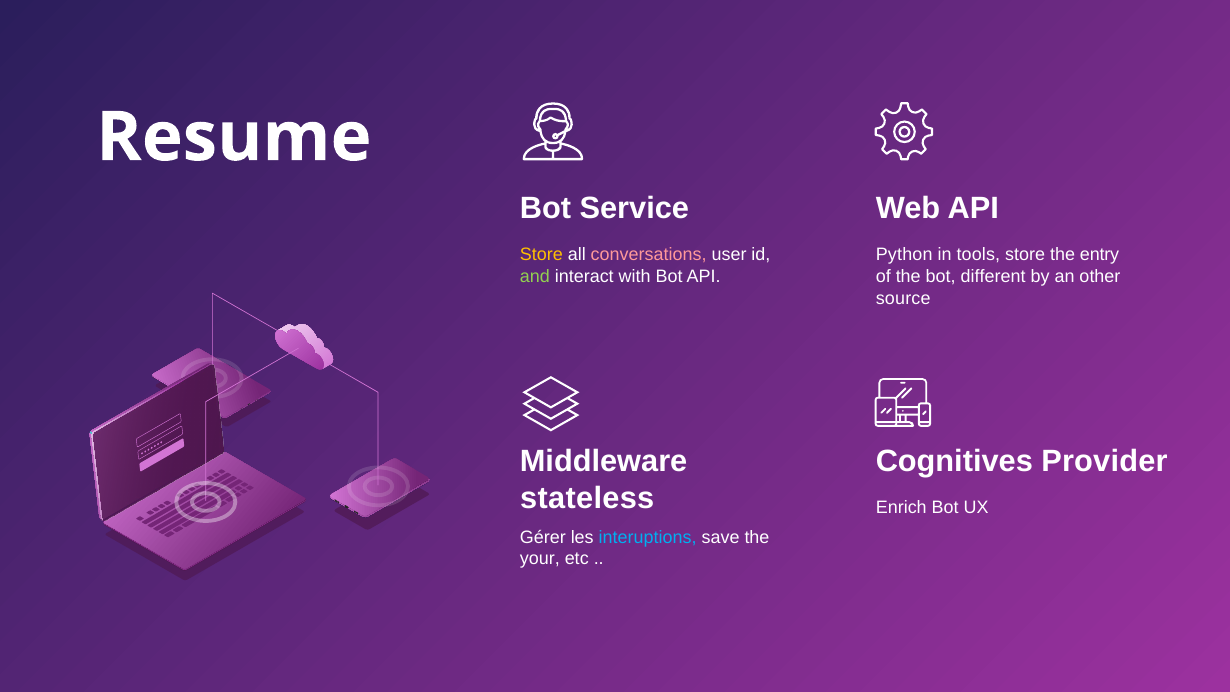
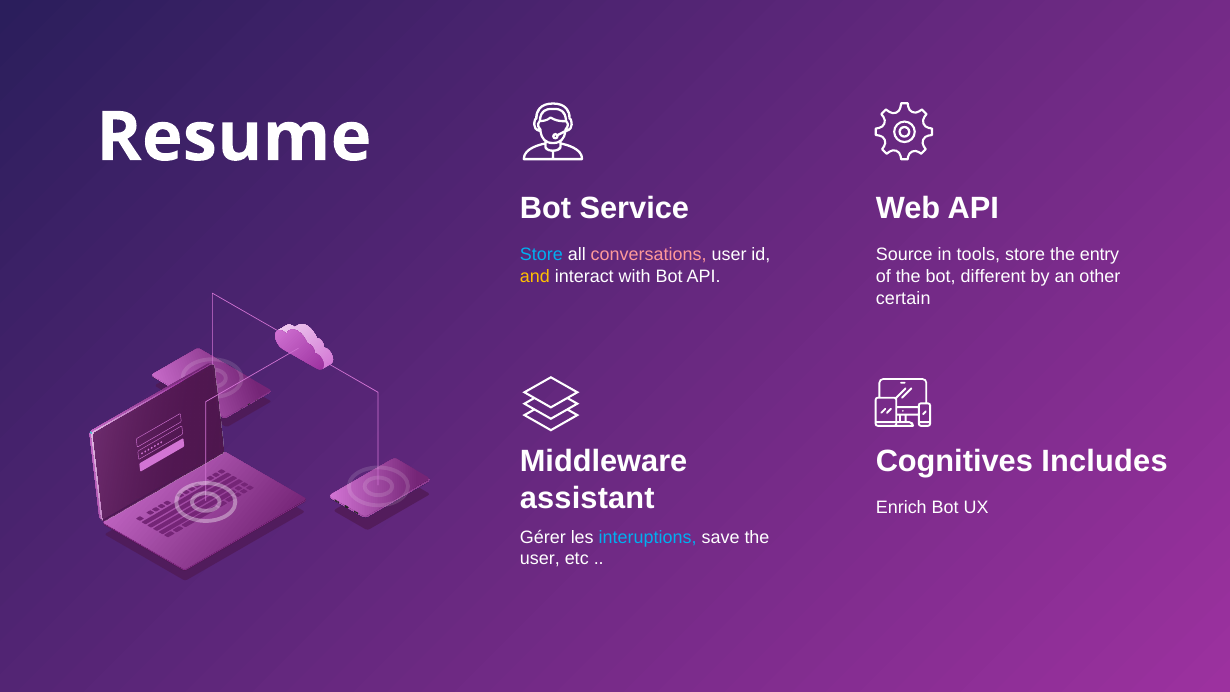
Store at (541, 255) colour: yellow -> light blue
Python: Python -> Source
and colour: light green -> yellow
source: source -> certain
Provider: Provider -> Includes
stateless: stateless -> assistant
your at (540, 559): your -> user
